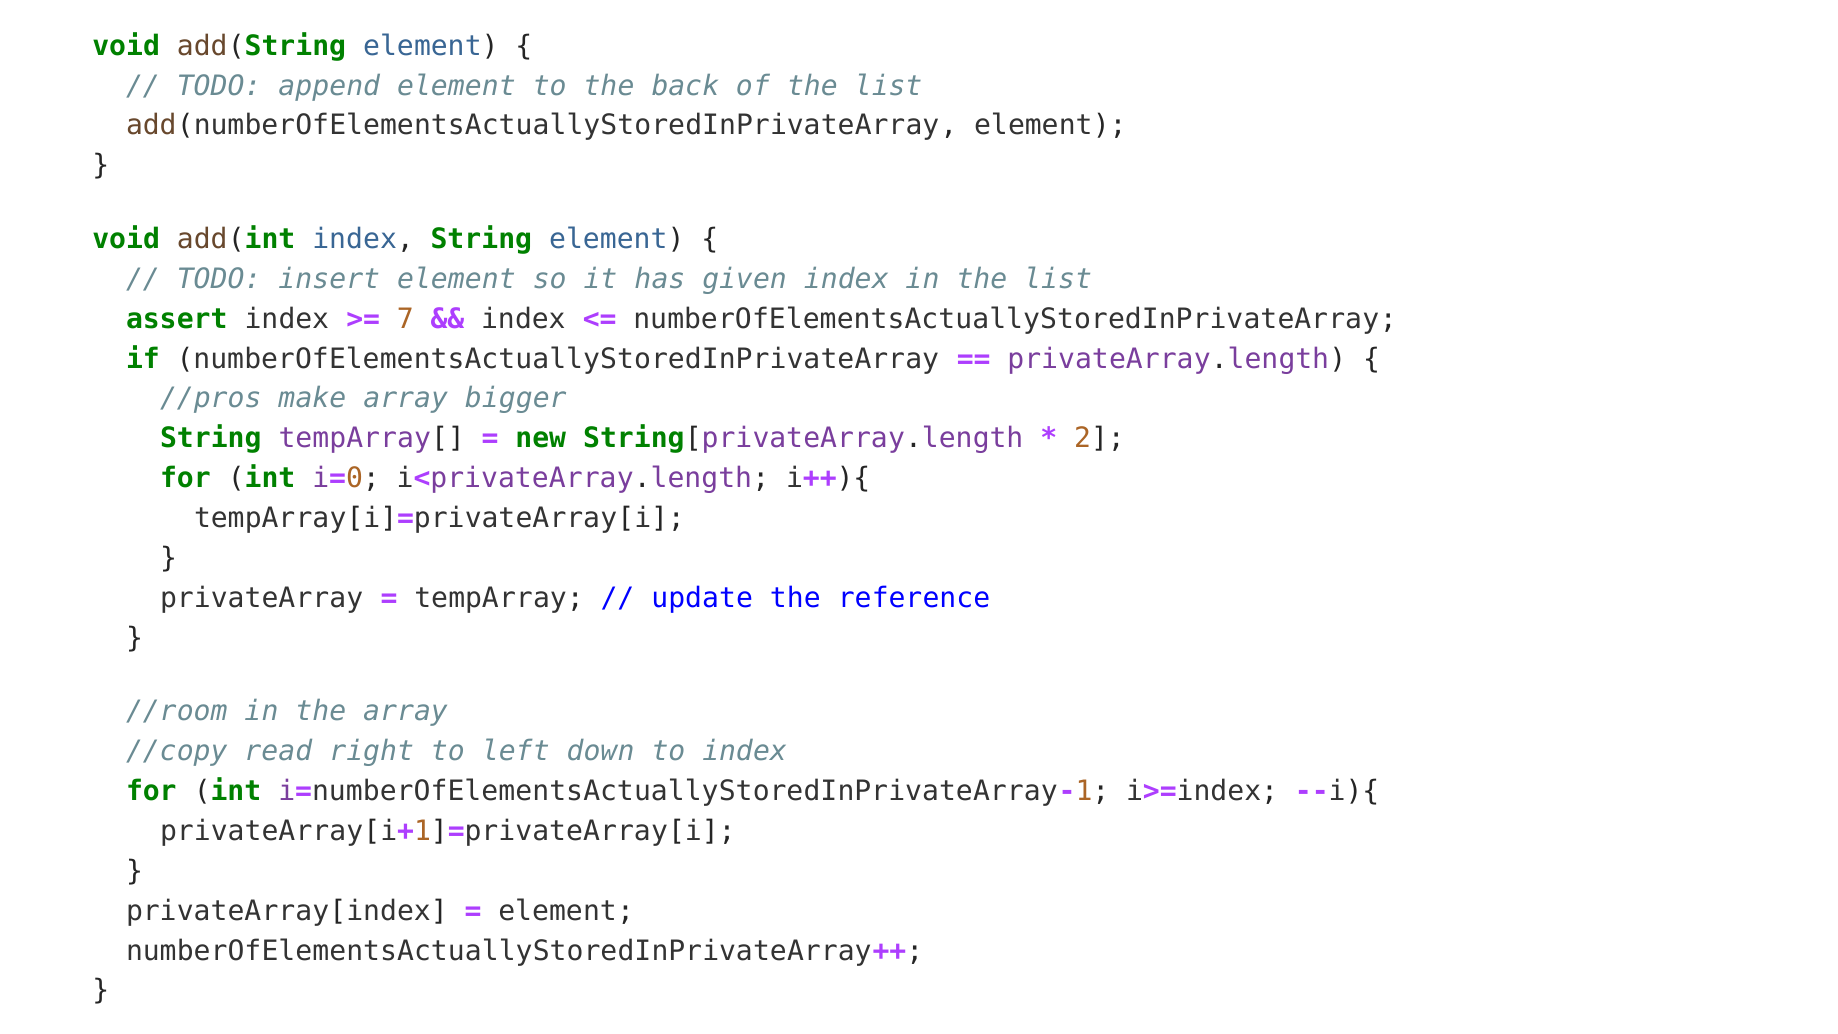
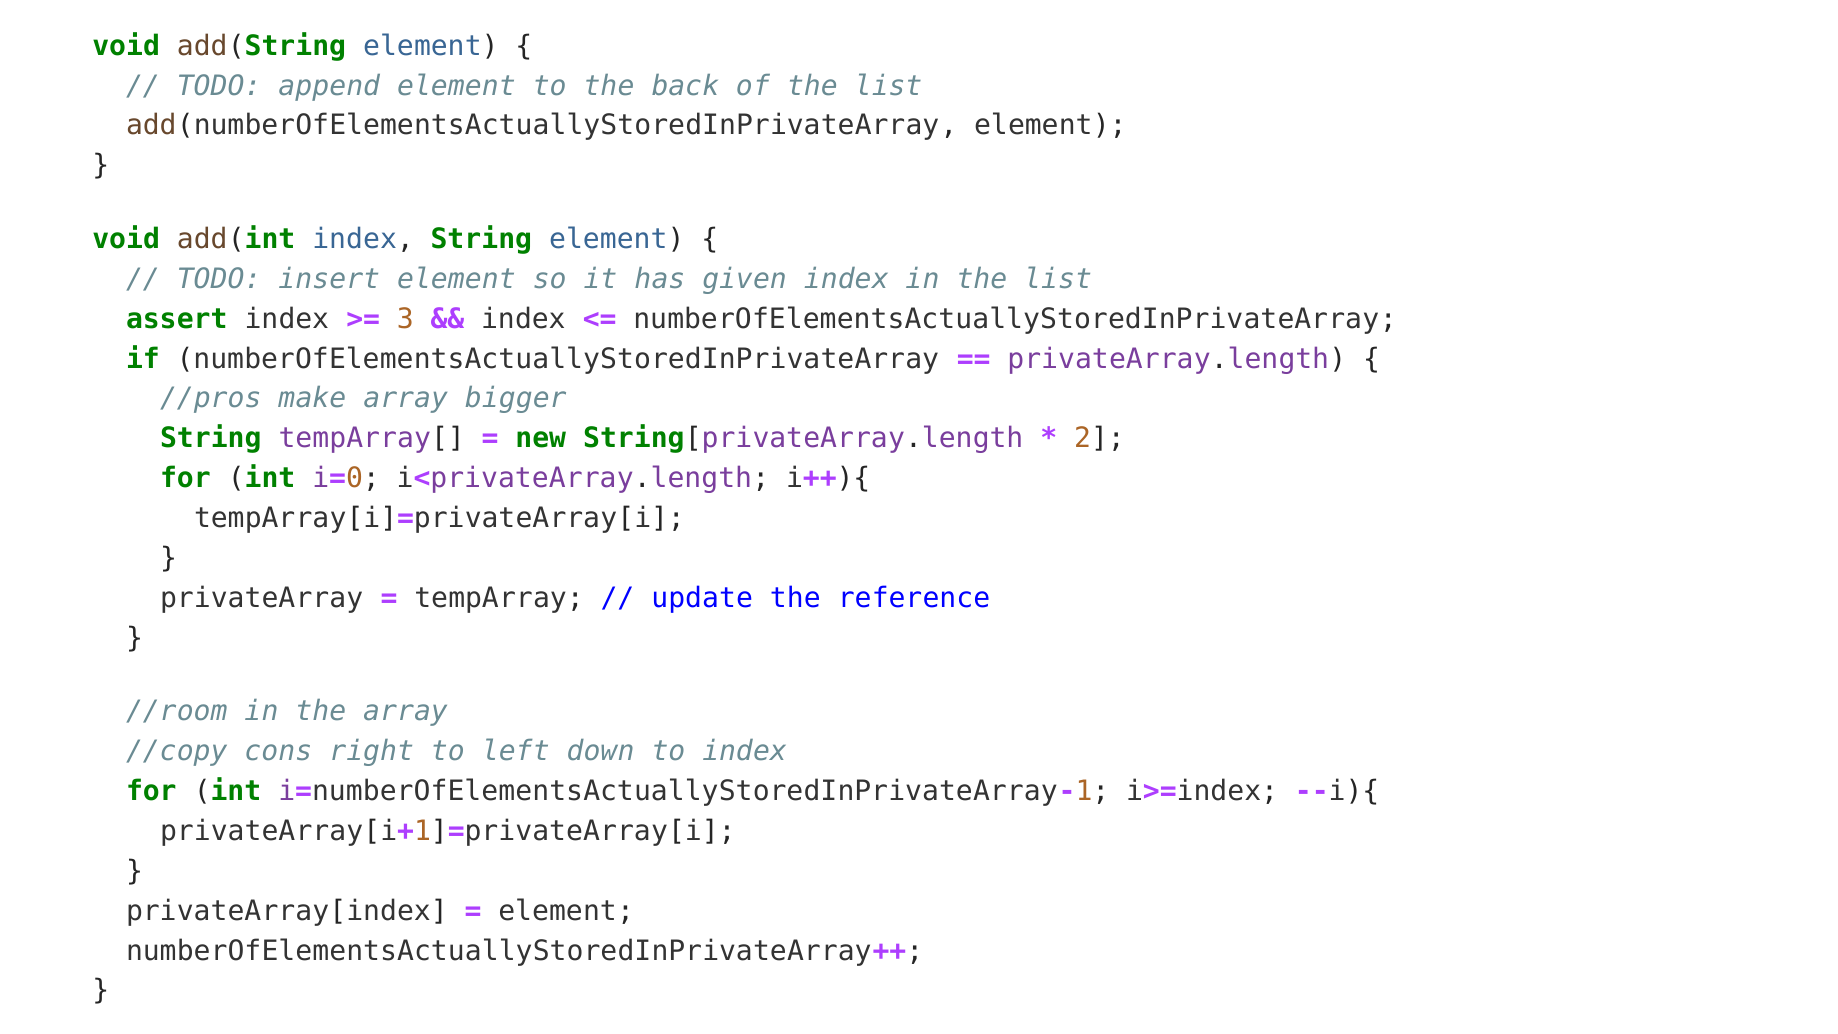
7: 7 -> 3
read: read -> cons
